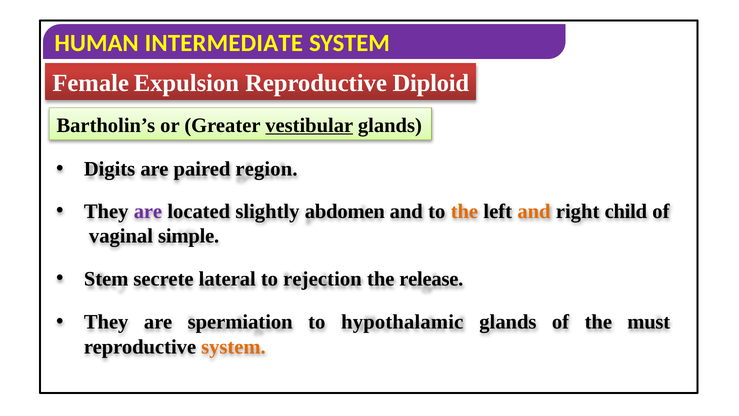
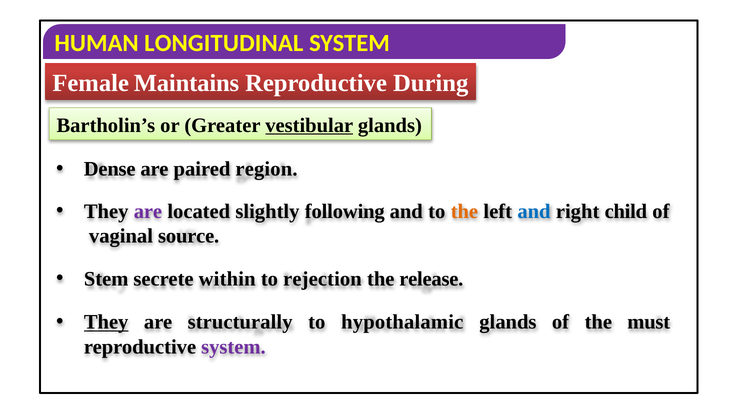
INTERMEDIATE: INTERMEDIATE -> LONGITUDINAL
Expulsion: Expulsion -> Maintains
Diploid: Diploid -> During
Digits: Digits -> Dense
abdomen: abdomen -> following
and at (534, 211) colour: orange -> blue
simple: simple -> source
lateral: lateral -> within
They at (106, 322) underline: none -> present
spermiation: spermiation -> structurally
system at (233, 347) colour: orange -> purple
